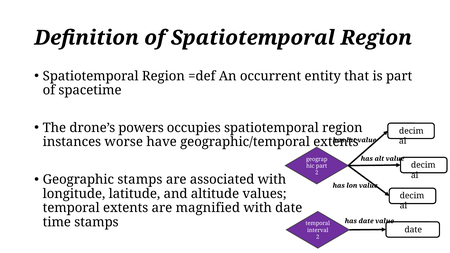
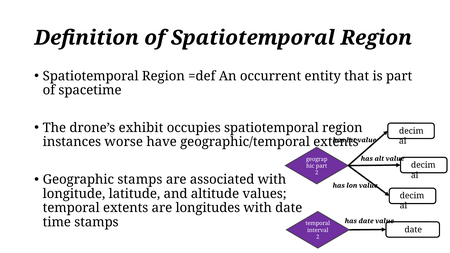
powers: powers -> exhibit
magnified: magnified -> longitudes
